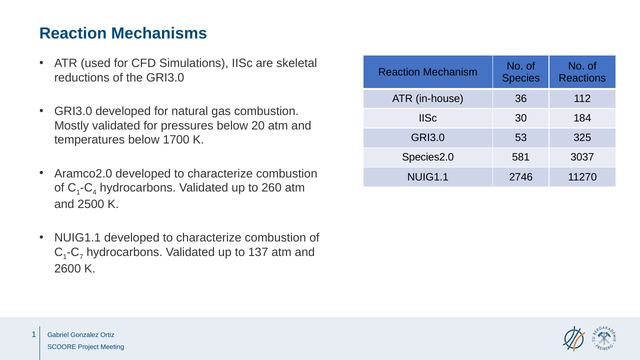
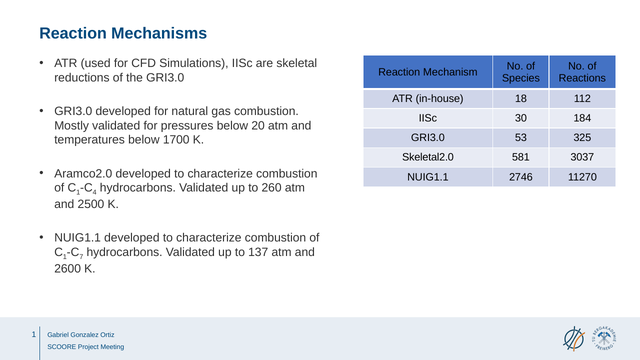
36: 36 -> 18
Species2.0: Species2.0 -> Skeletal2.0
